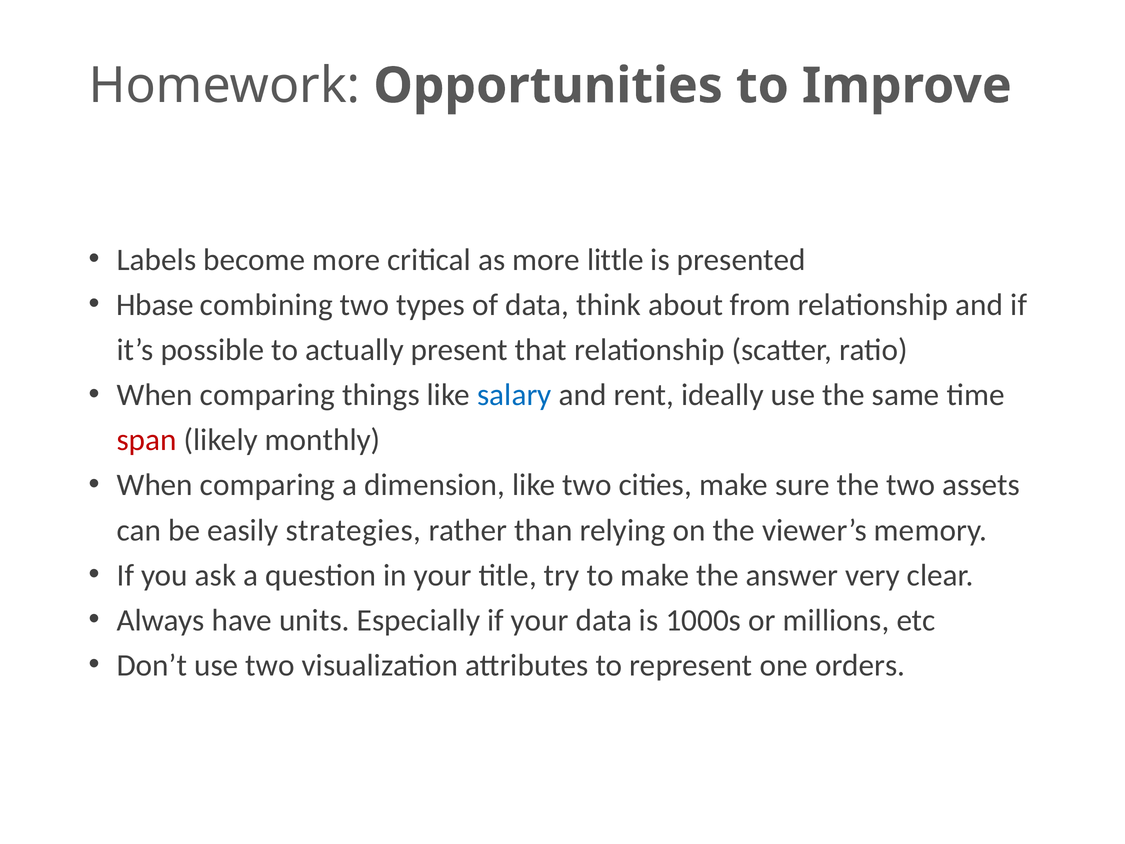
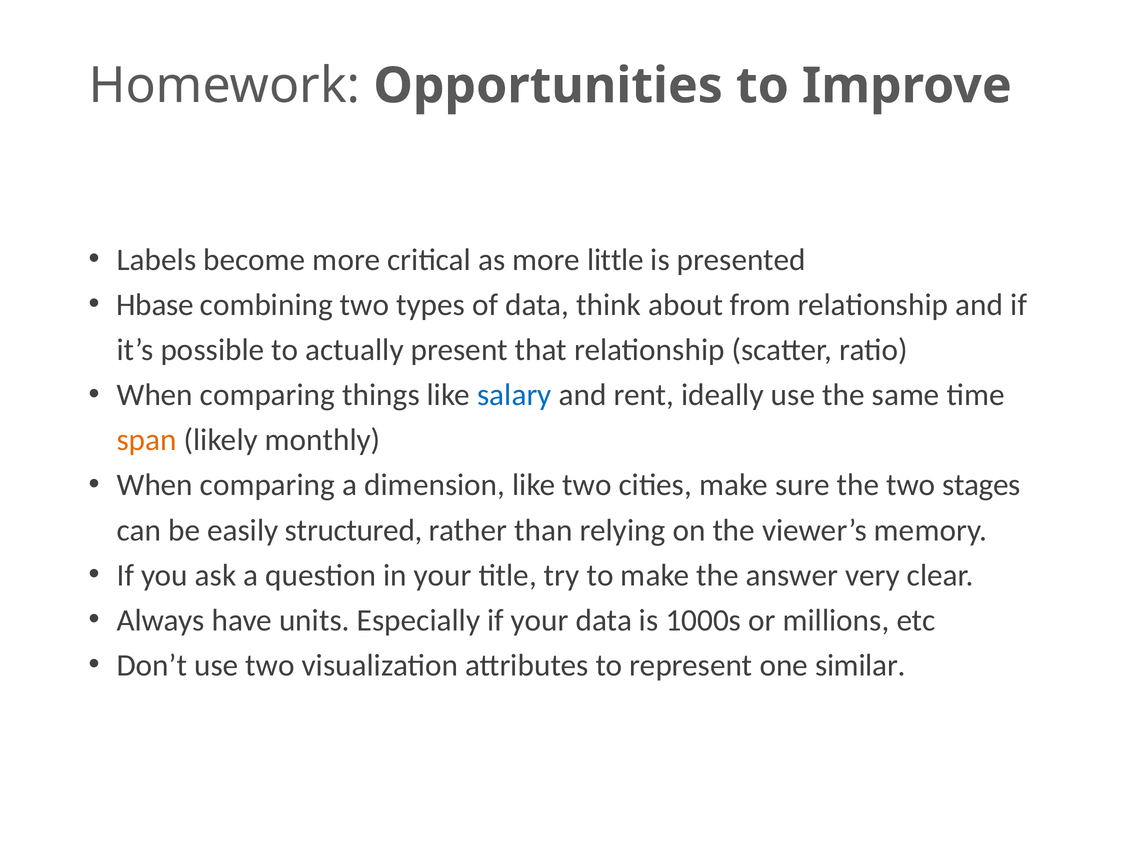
span colour: red -> orange
assets: assets -> stages
strategies: strategies -> structured
orders: orders -> similar
